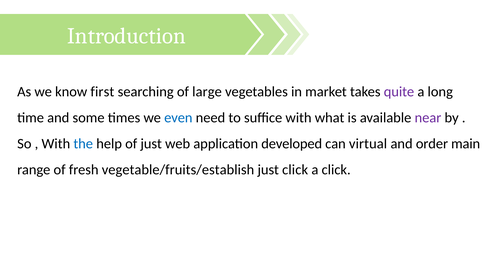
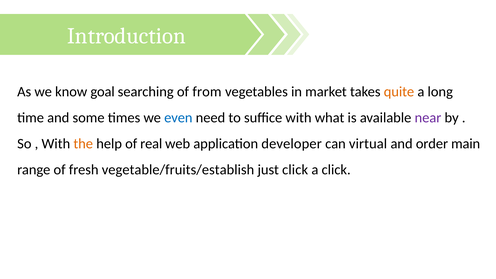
first: first -> goal
large: large -> from
quite colour: purple -> orange
the colour: blue -> orange
of just: just -> real
developed: developed -> developer
